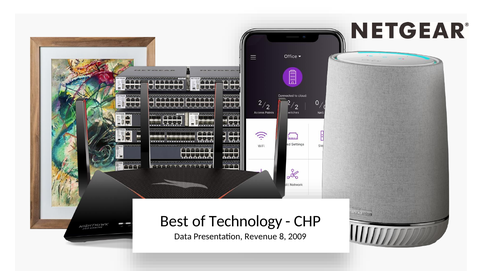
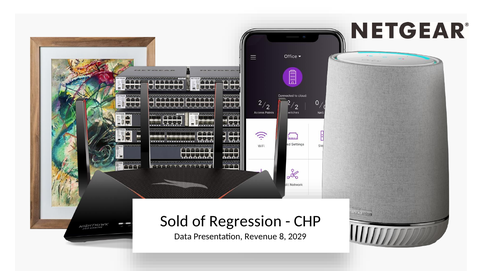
Best: Best -> Sold
Technology: Technology -> Regression
2009: 2009 -> 2029
